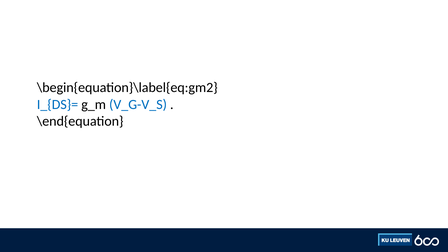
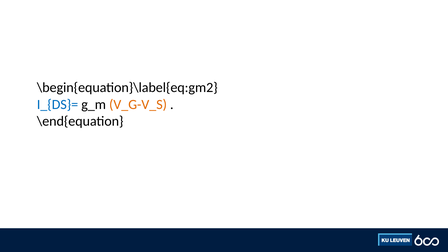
V_G-V_S colour: blue -> orange
